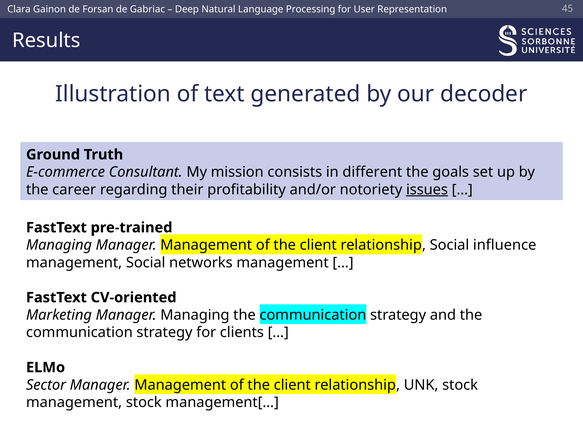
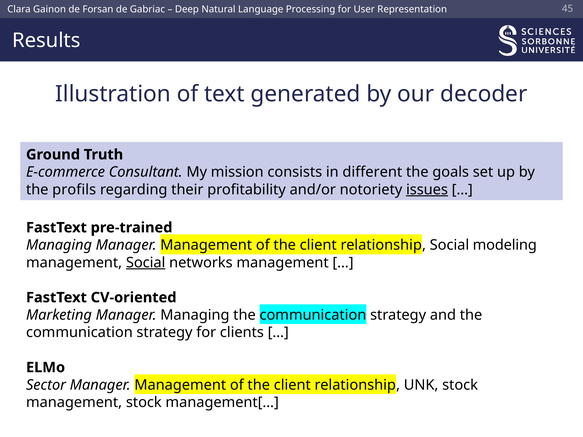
career: career -> profils
influence: influence -> modeling
Social at (146, 263) underline: none -> present
